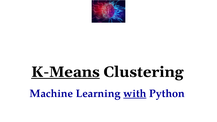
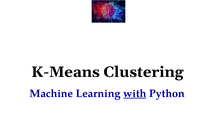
K-Means underline: present -> none
